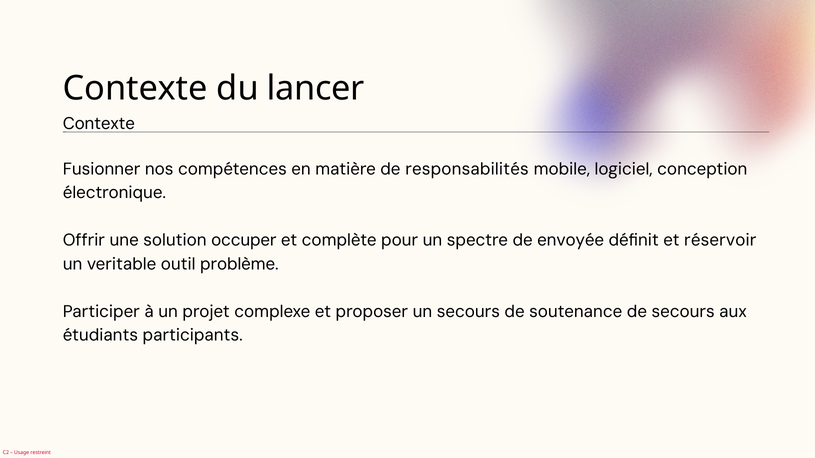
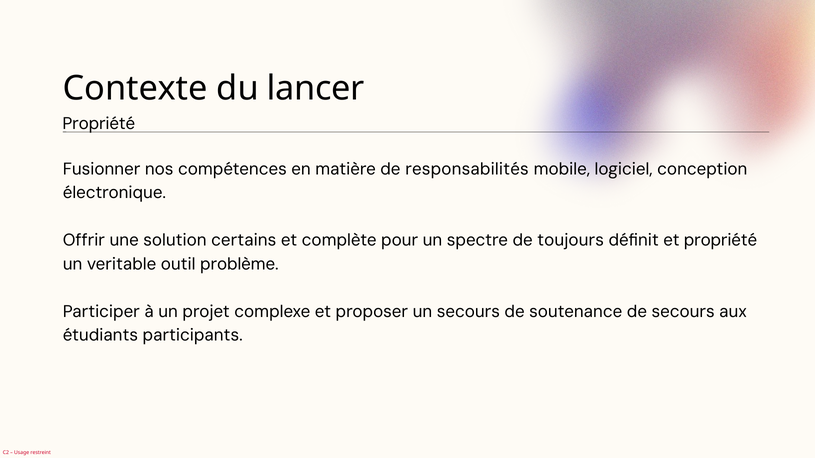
Contexte at (99, 124): Contexte -> Propriété
occuper: occuper -> certains
envoyée: envoyée -> toujours
et réservoir: réservoir -> propriété
